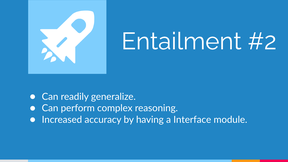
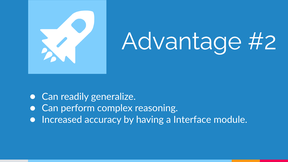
Entailment: Entailment -> Advantage
